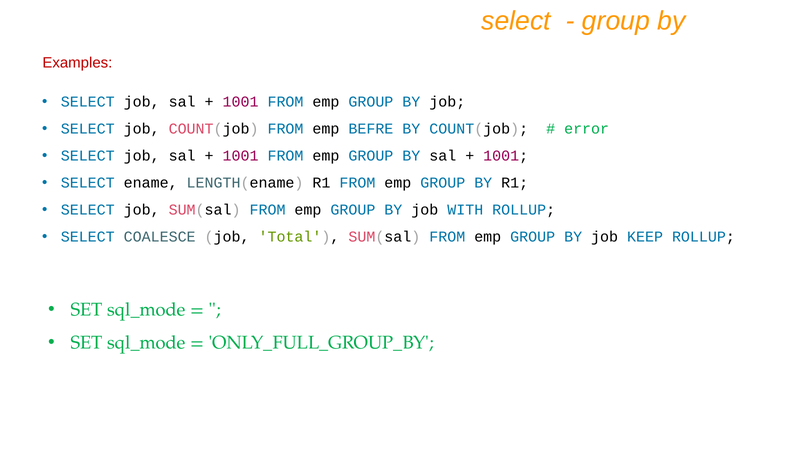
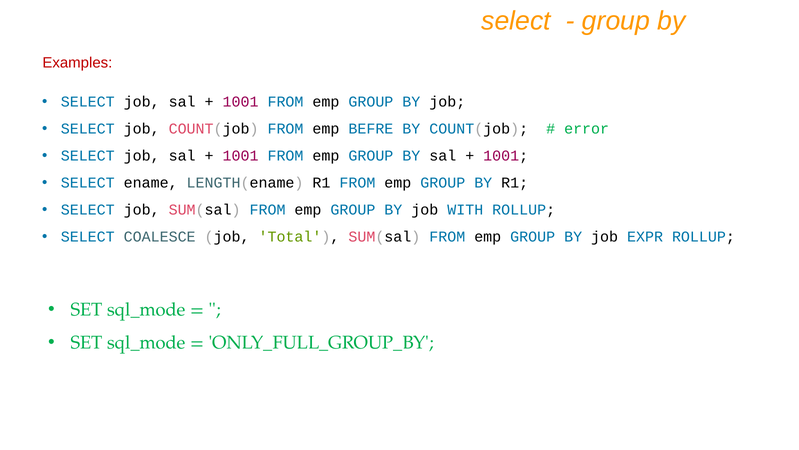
KEEP: KEEP -> EXPR
